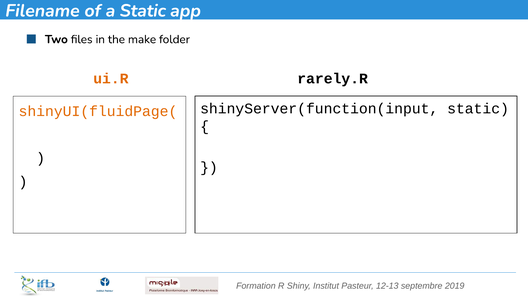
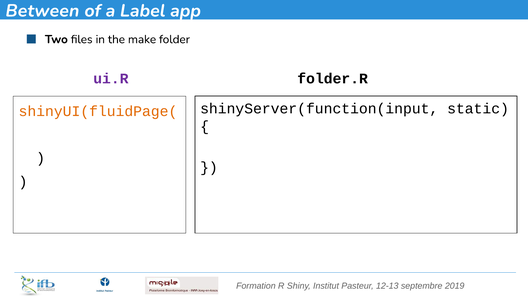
Filename: Filename -> Between
a Static: Static -> Label
ui.R colour: orange -> purple
rarely.R: rarely.R -> folder.R
